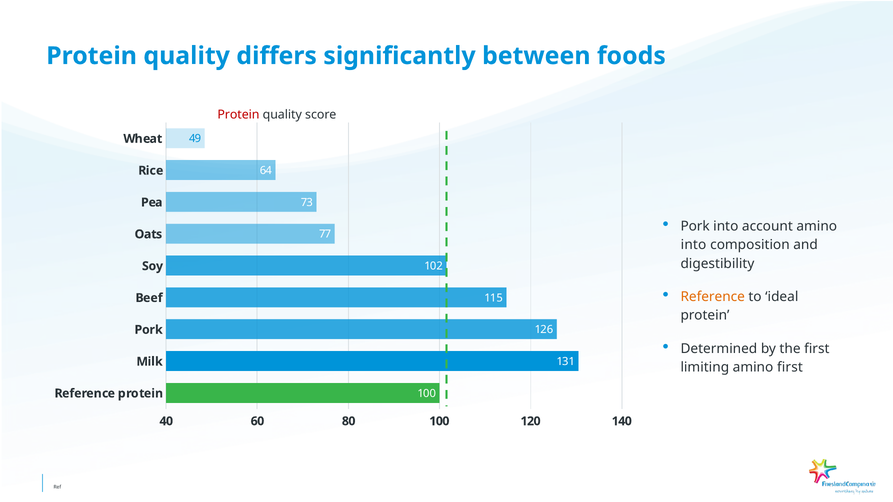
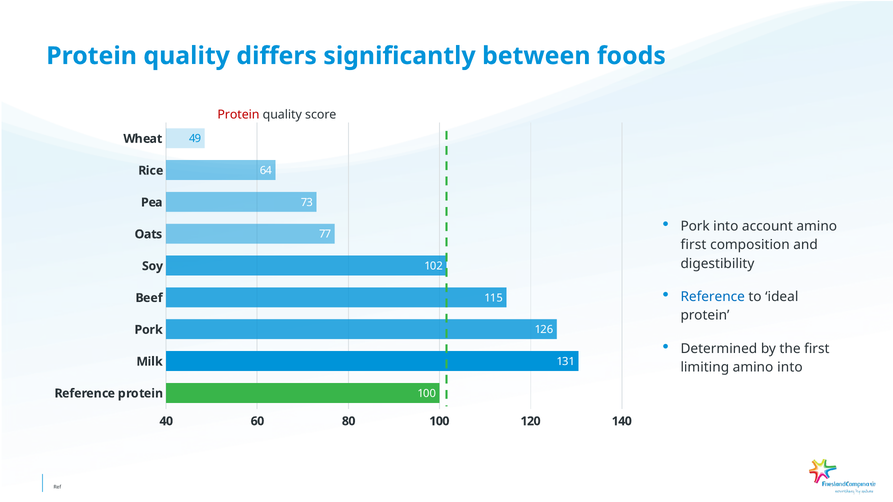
into at (693, 245): into -> first
Reference at (713, 297) colour: orange -> blue
amino first: first -> into
